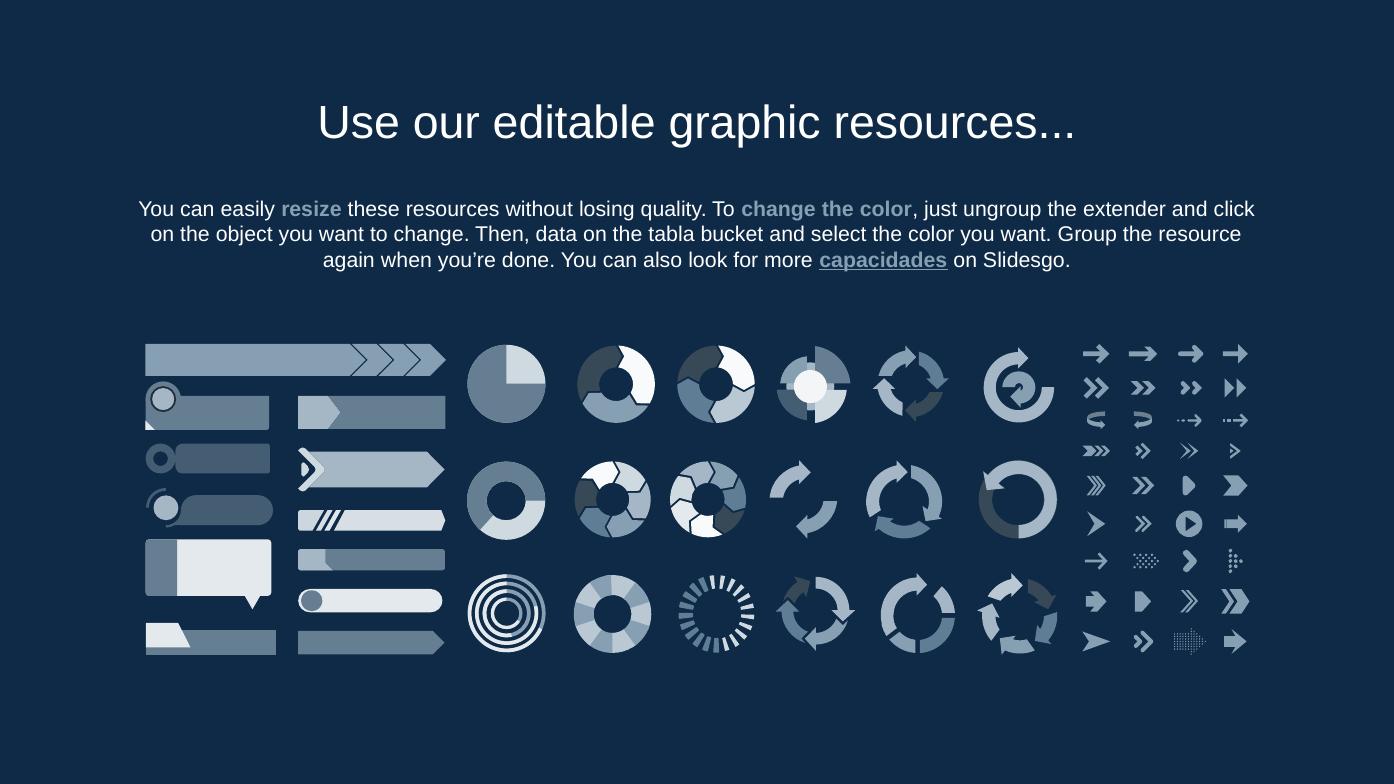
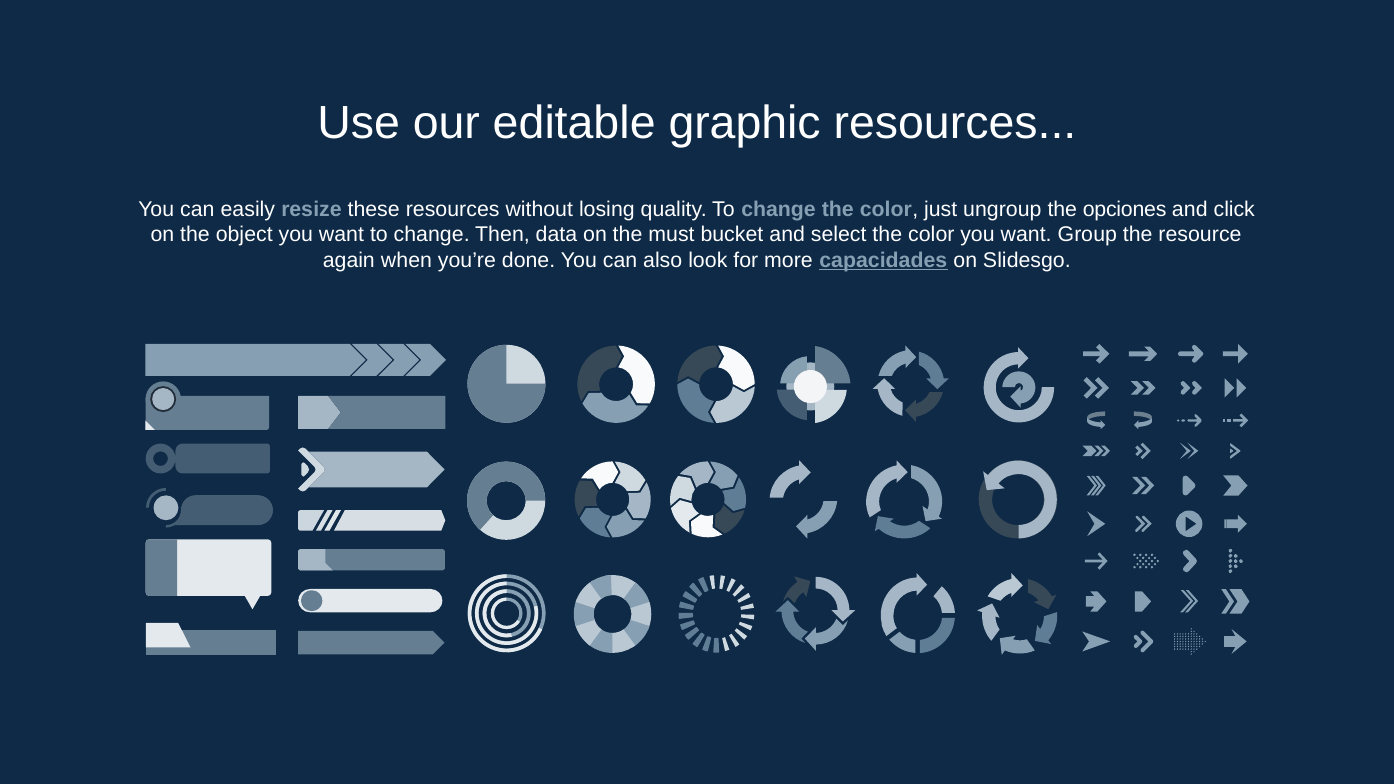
extender: extender -> opciones
tabla: tabla -> must
